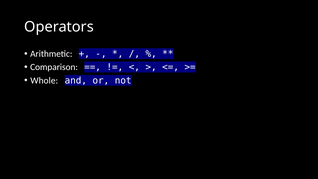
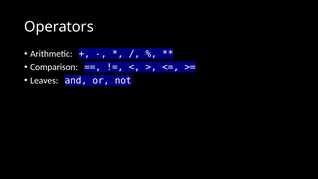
Whole: Whole -> Leaves
